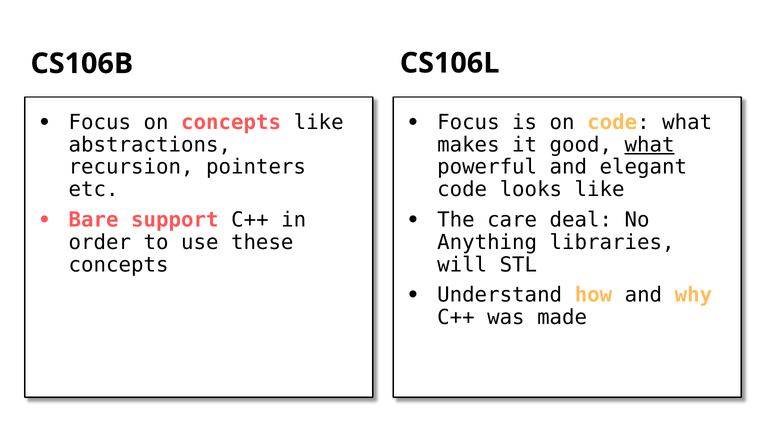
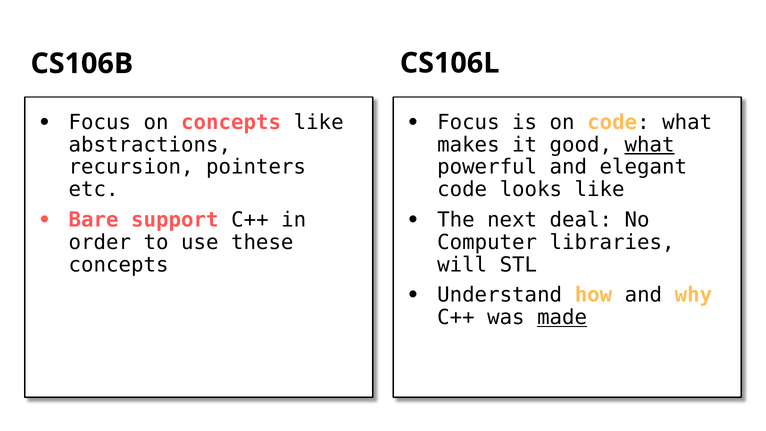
care: care -> next
Anything: Anything -> Computer
made underline: none -> present
